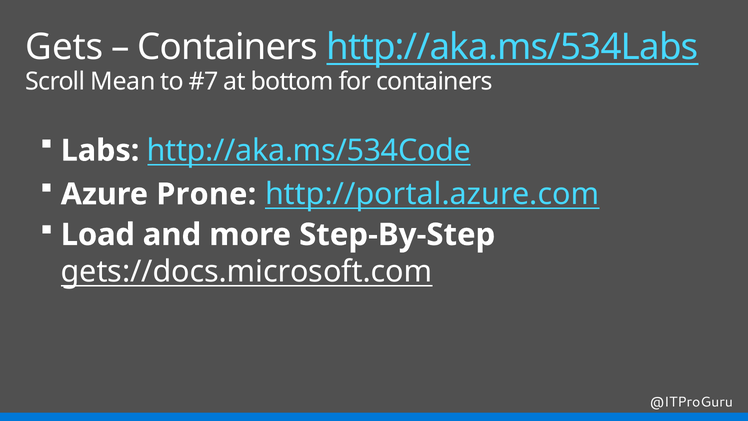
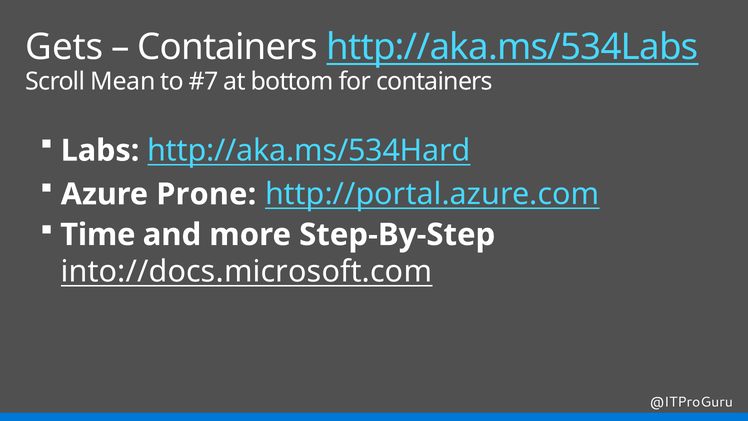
http://aka.ms/534Code: http://aka.ms/534Code -> http://aka.ms/534Hard
Load: Load -> Time
gets://docs.microsoft.com: gets://docs.microsoft.com -> into://docs.microsoft.com
